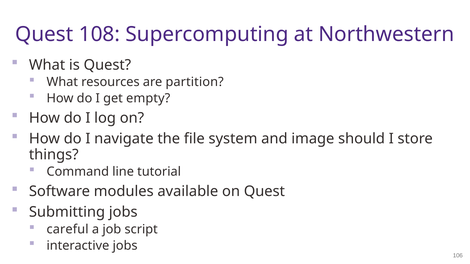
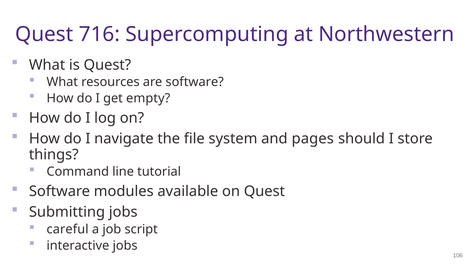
108: 108 -> 716
are partition: partition -> software
image: image -> pages
